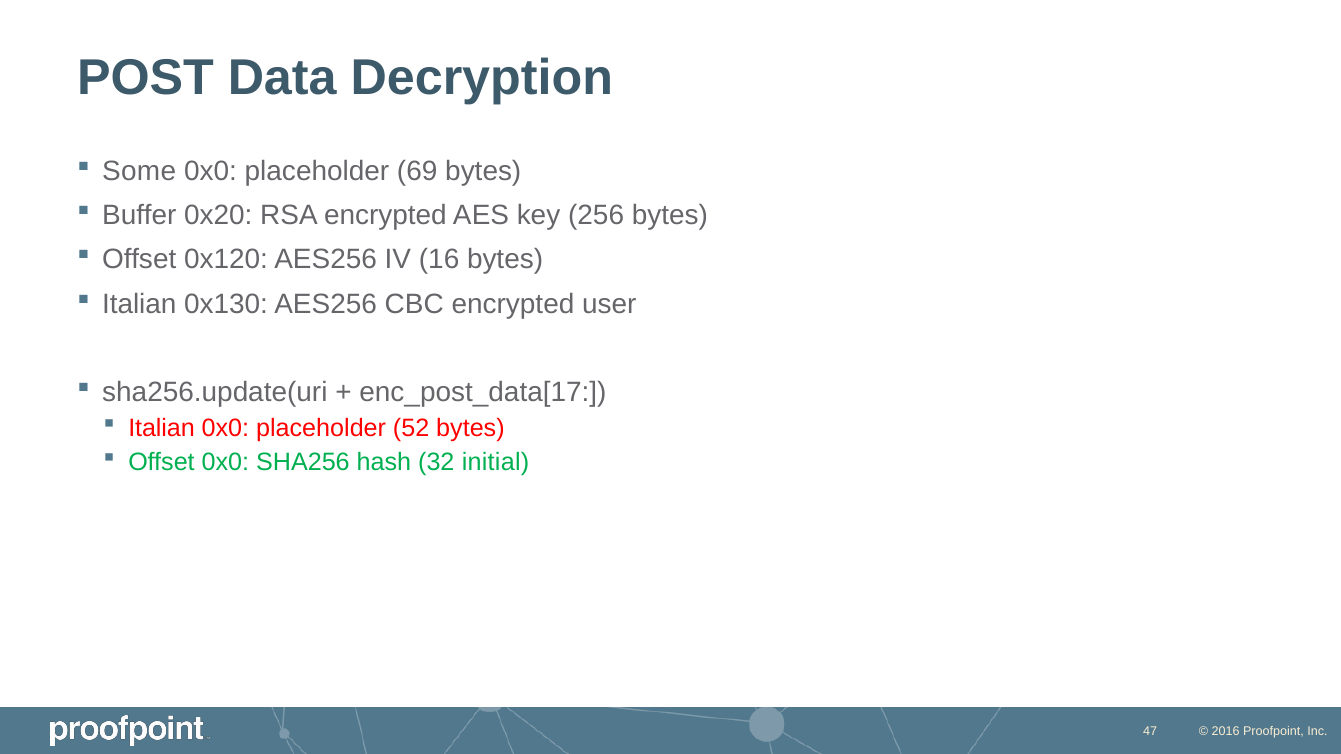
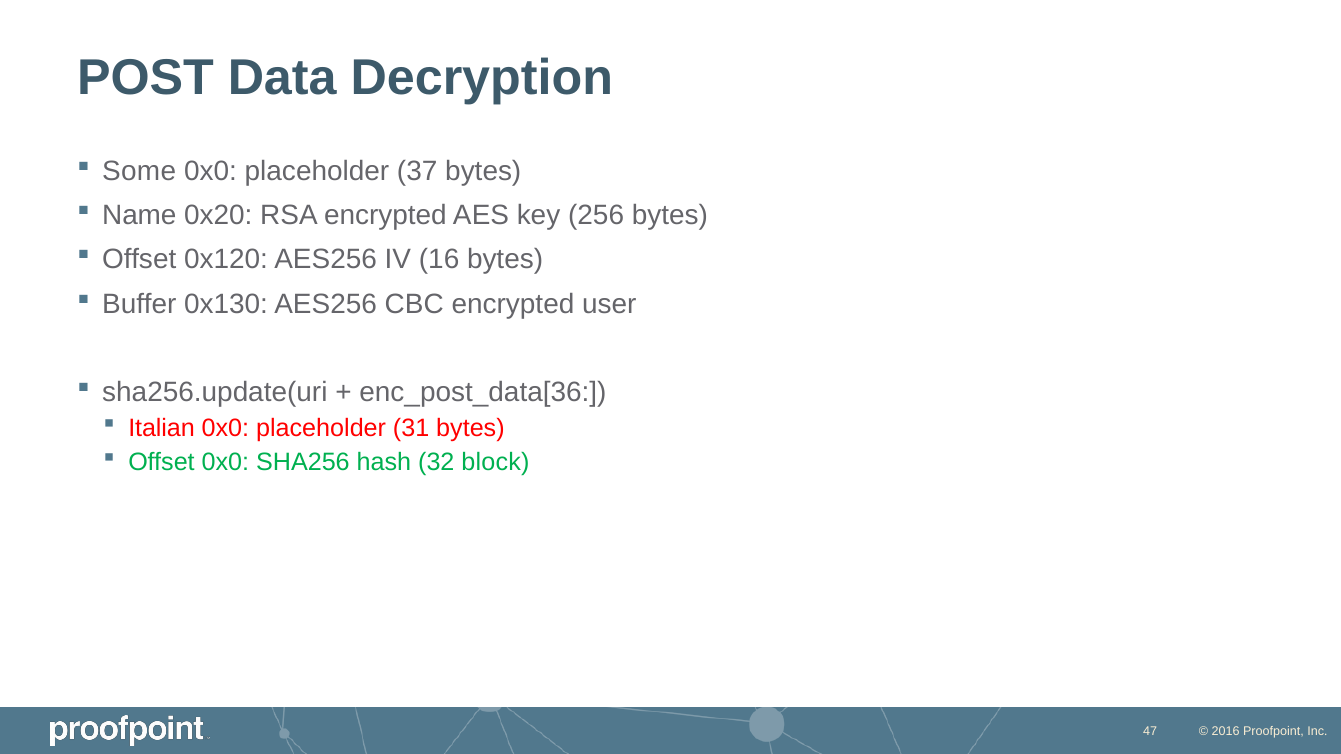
69: 69 -> 37
Buffer: Buffer -> Name
Italian at (139, 304): Italian -> Buffer
enc_post_data[17: enc_post_data[17 -> enc_post_data[36
52: 52 -> 31
initial: initial -> block
